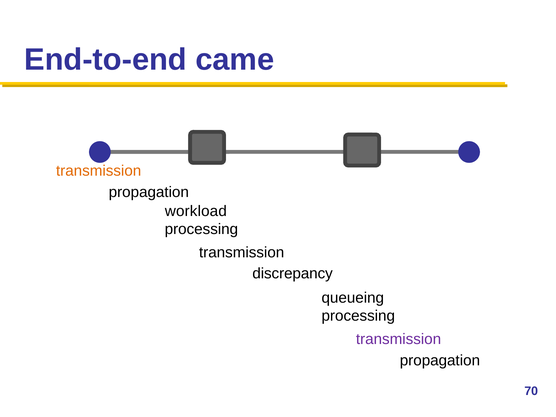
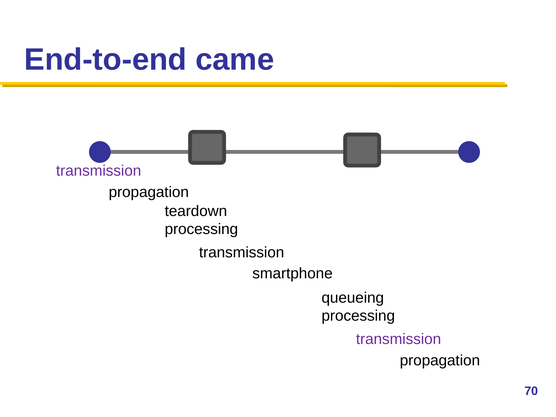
transmission at (99, 171) colour: orange -> purple
workload: workload -> teardown
discrepancy: discrepancy -> smartphone
